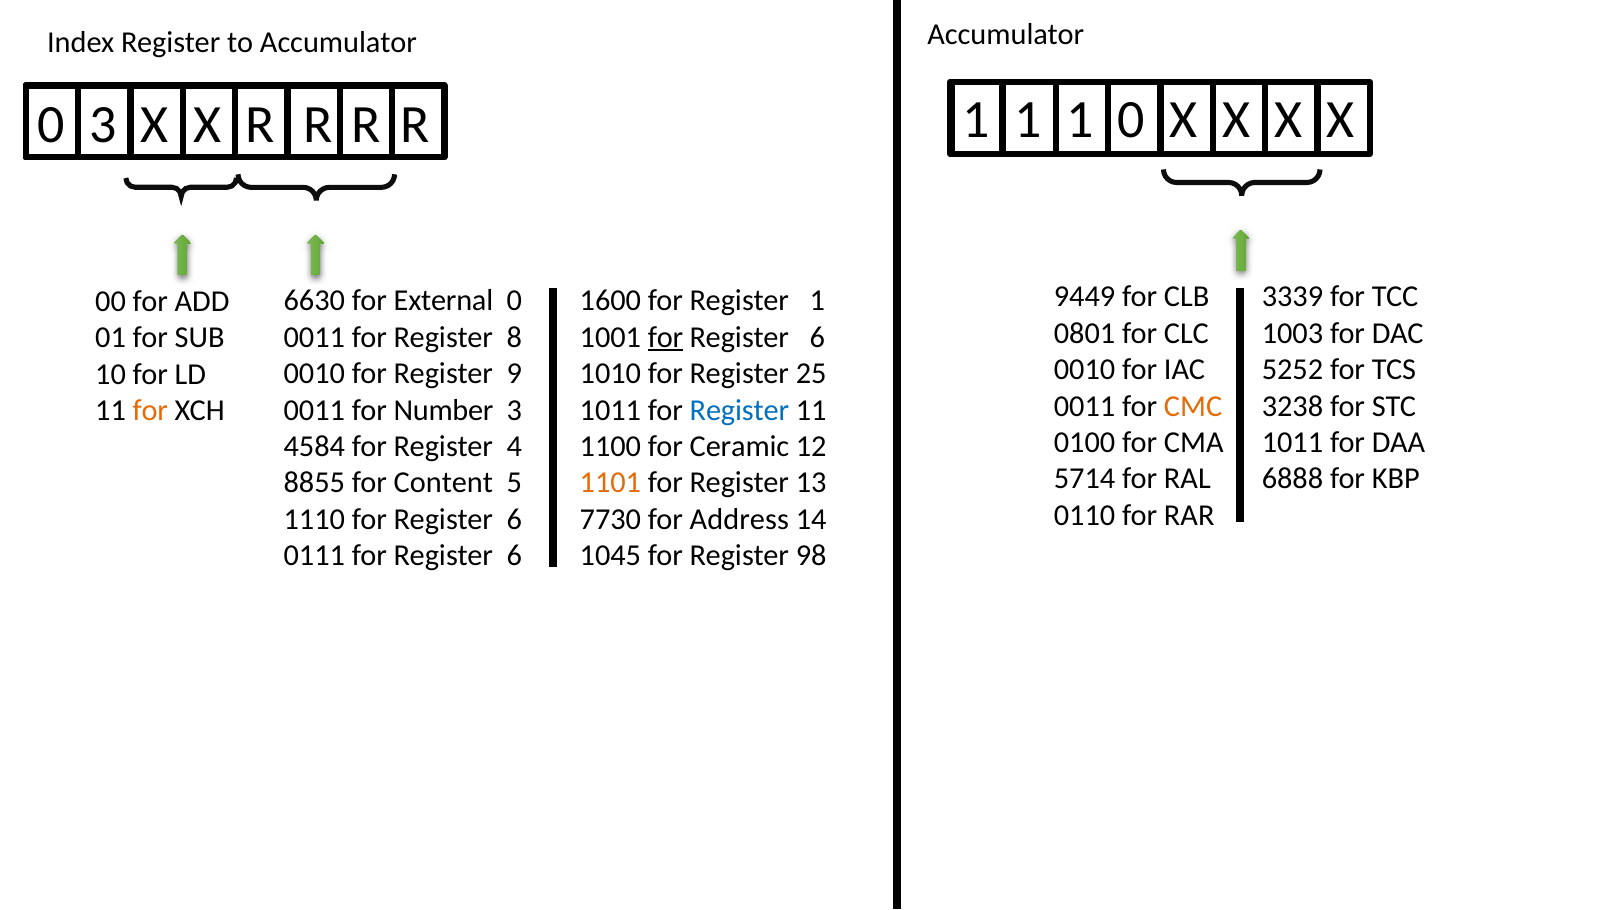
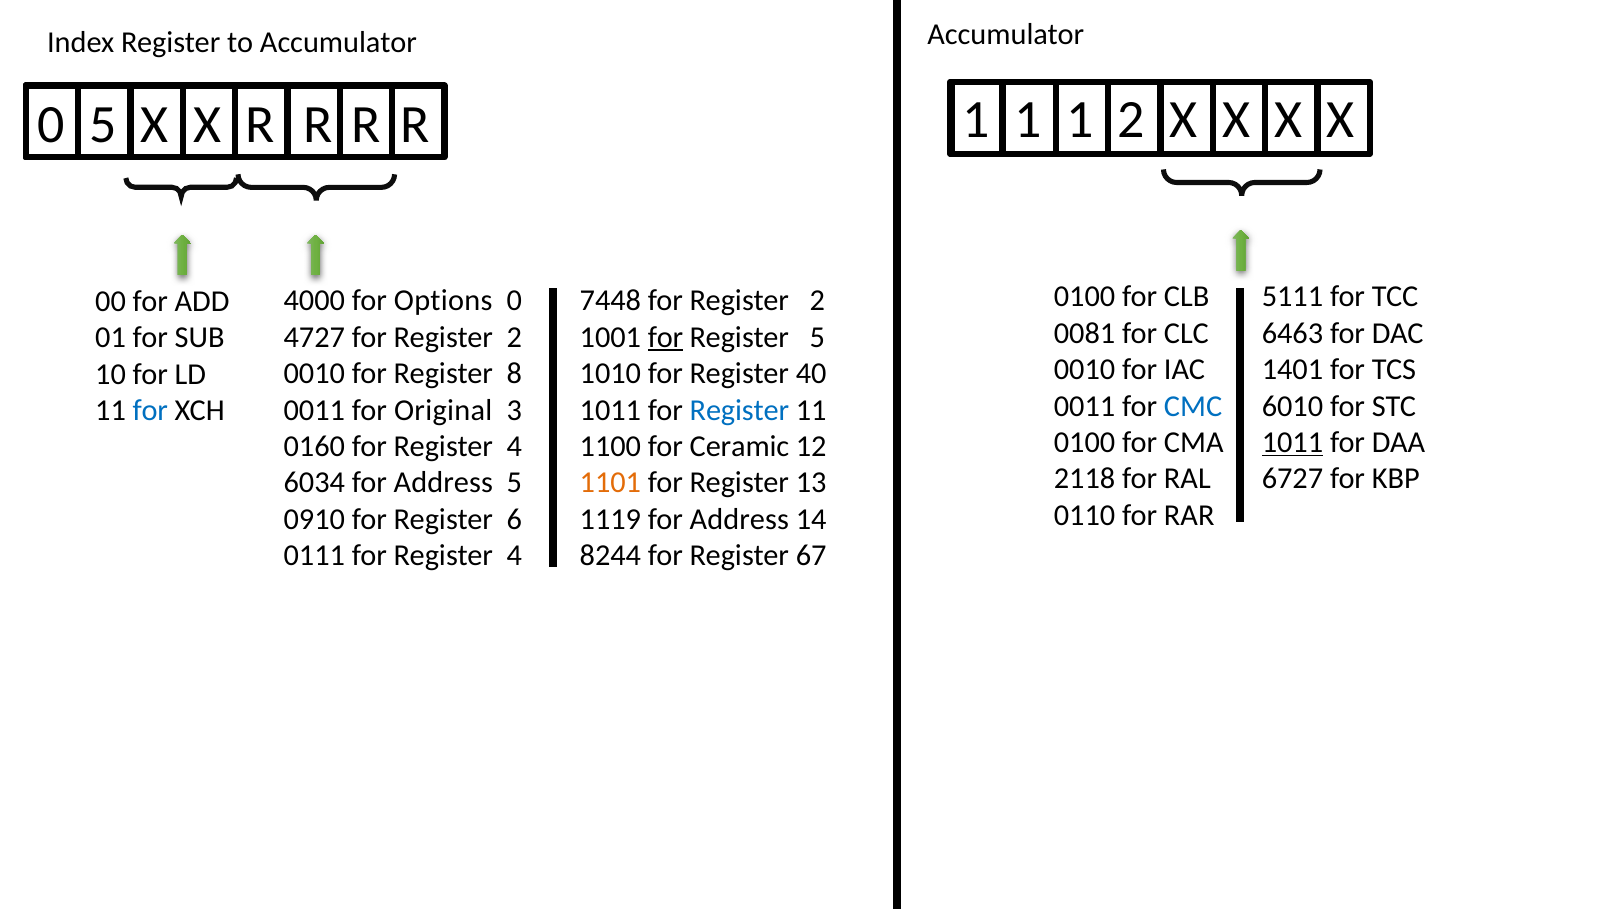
1 0: 0 -> 2
0 3: 3 -> 5
9449 at (1085, 297): 9449 -> 0100
3339: 3339 -> 5111
6630: 6630 -> 4000
External: External -> Options
1600: 1600 -> 7448
1 at (817, 301): 1 -> 2
0801: 0801 -> 0081
1003: 1003 -> 6463
0011 at (314, 337): 0011 -> 4727
8 at (514, 337): 8 -> 2
6 at (817, 337): 6 -> 5
5252: 5252 -> 1401
9: 9 -> 8
25: 25 -> 40
CMC colour: orange -> blue
3238: 3238 -> 6010
Number: Number -> Original
for at (150, 411) colour: orange -> blue
1011 at (1292, 442) underline: none -> present
4584: 4584 -> 0160
5714: 5714 -> 2118
6888: 6888 -> 6727
8855: 8855 -> 6034
Content at (443, 483): Content -> Address
1110: 1110 -> 0910
7730: 7730 -> 1119
0111 for Register 6: 6 -> 4
1045: 1045 -> 8244
98: 98 -> 67
